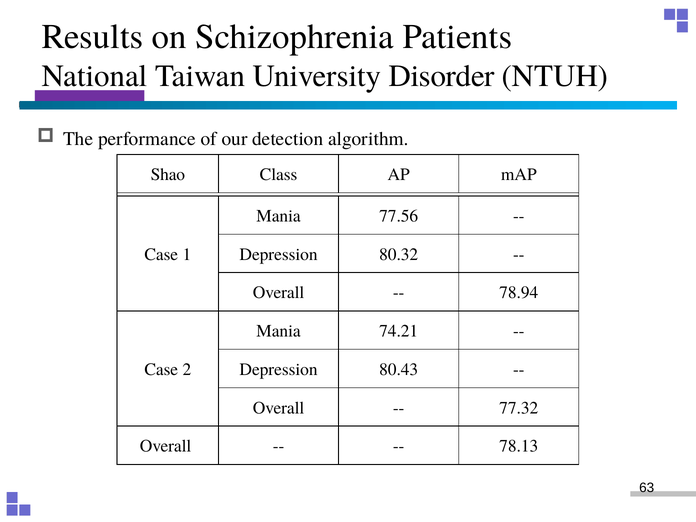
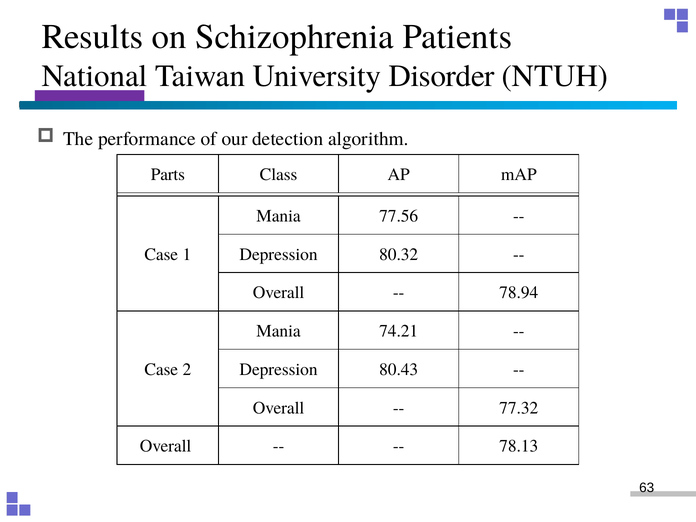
Shao: Shao -> Parts
